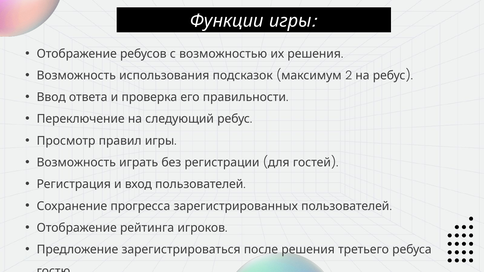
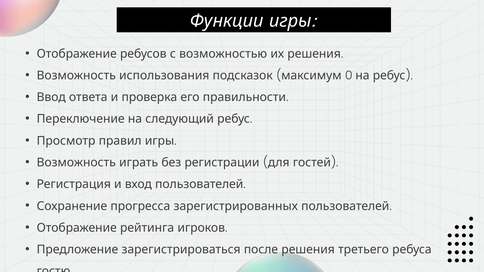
2: 2 -> 0
